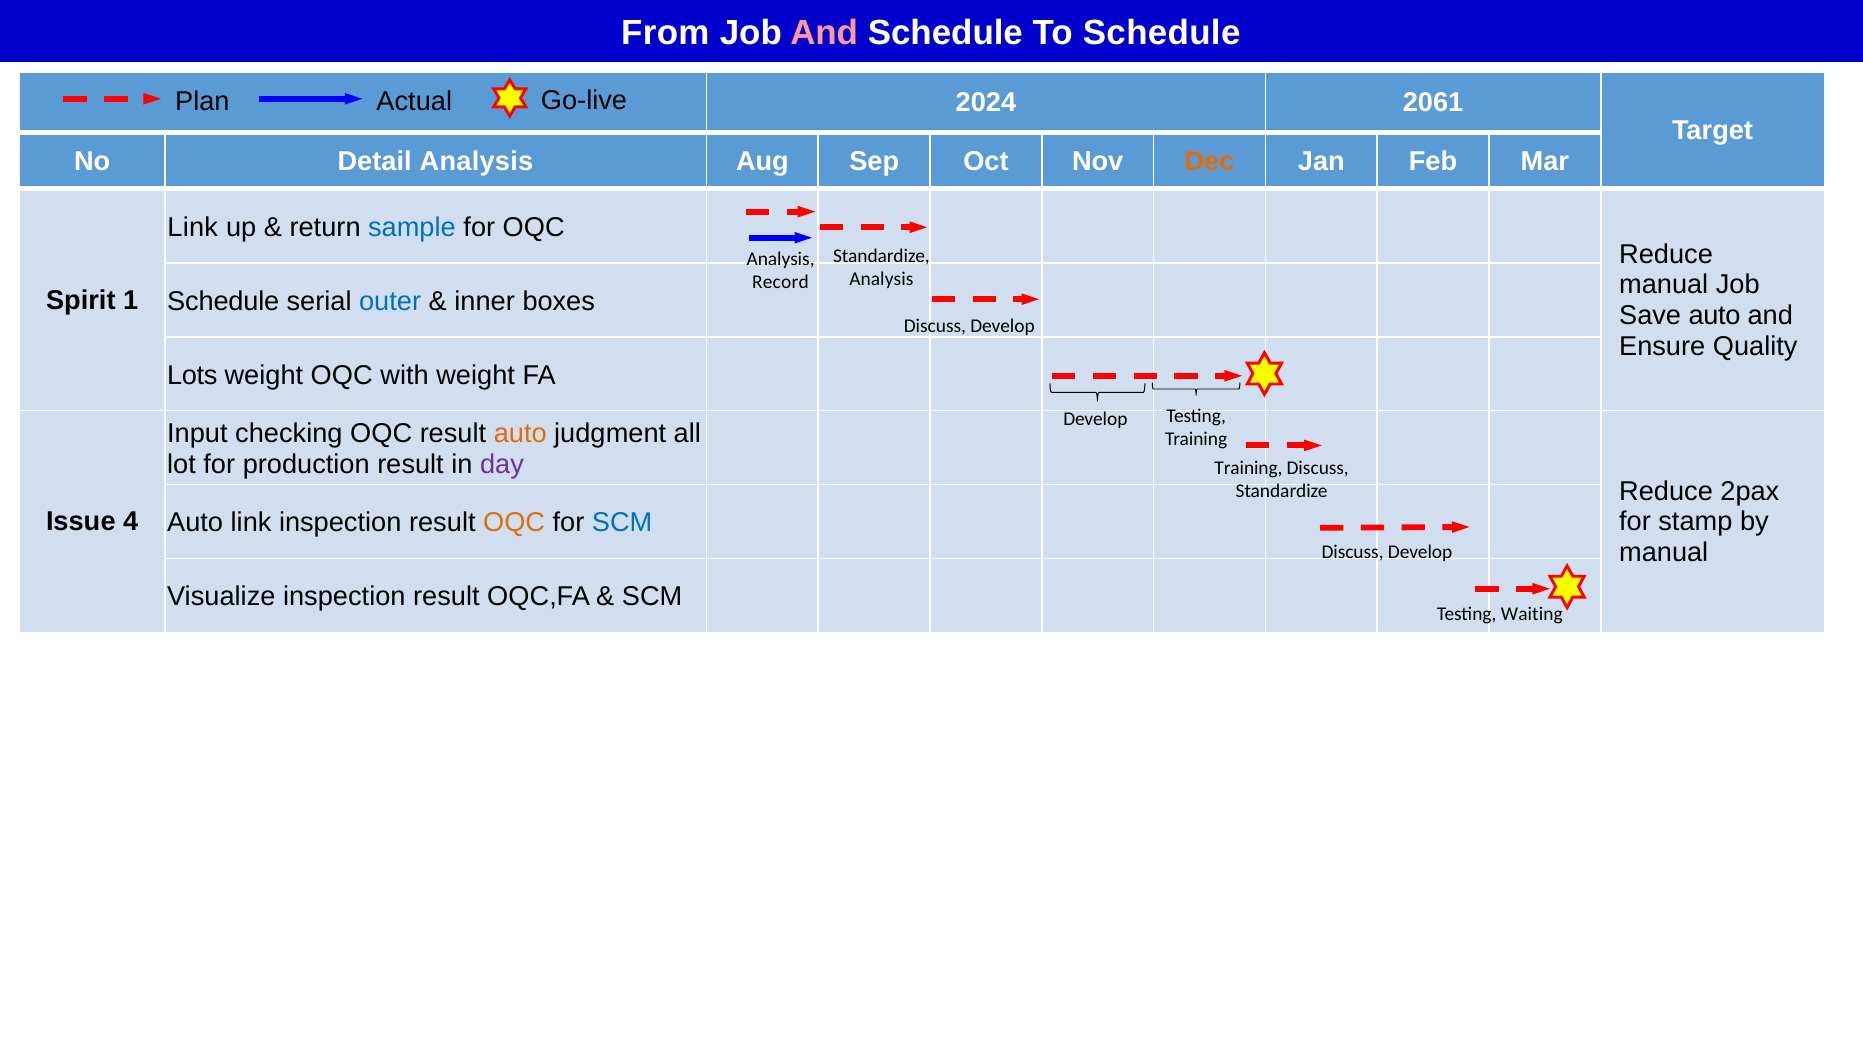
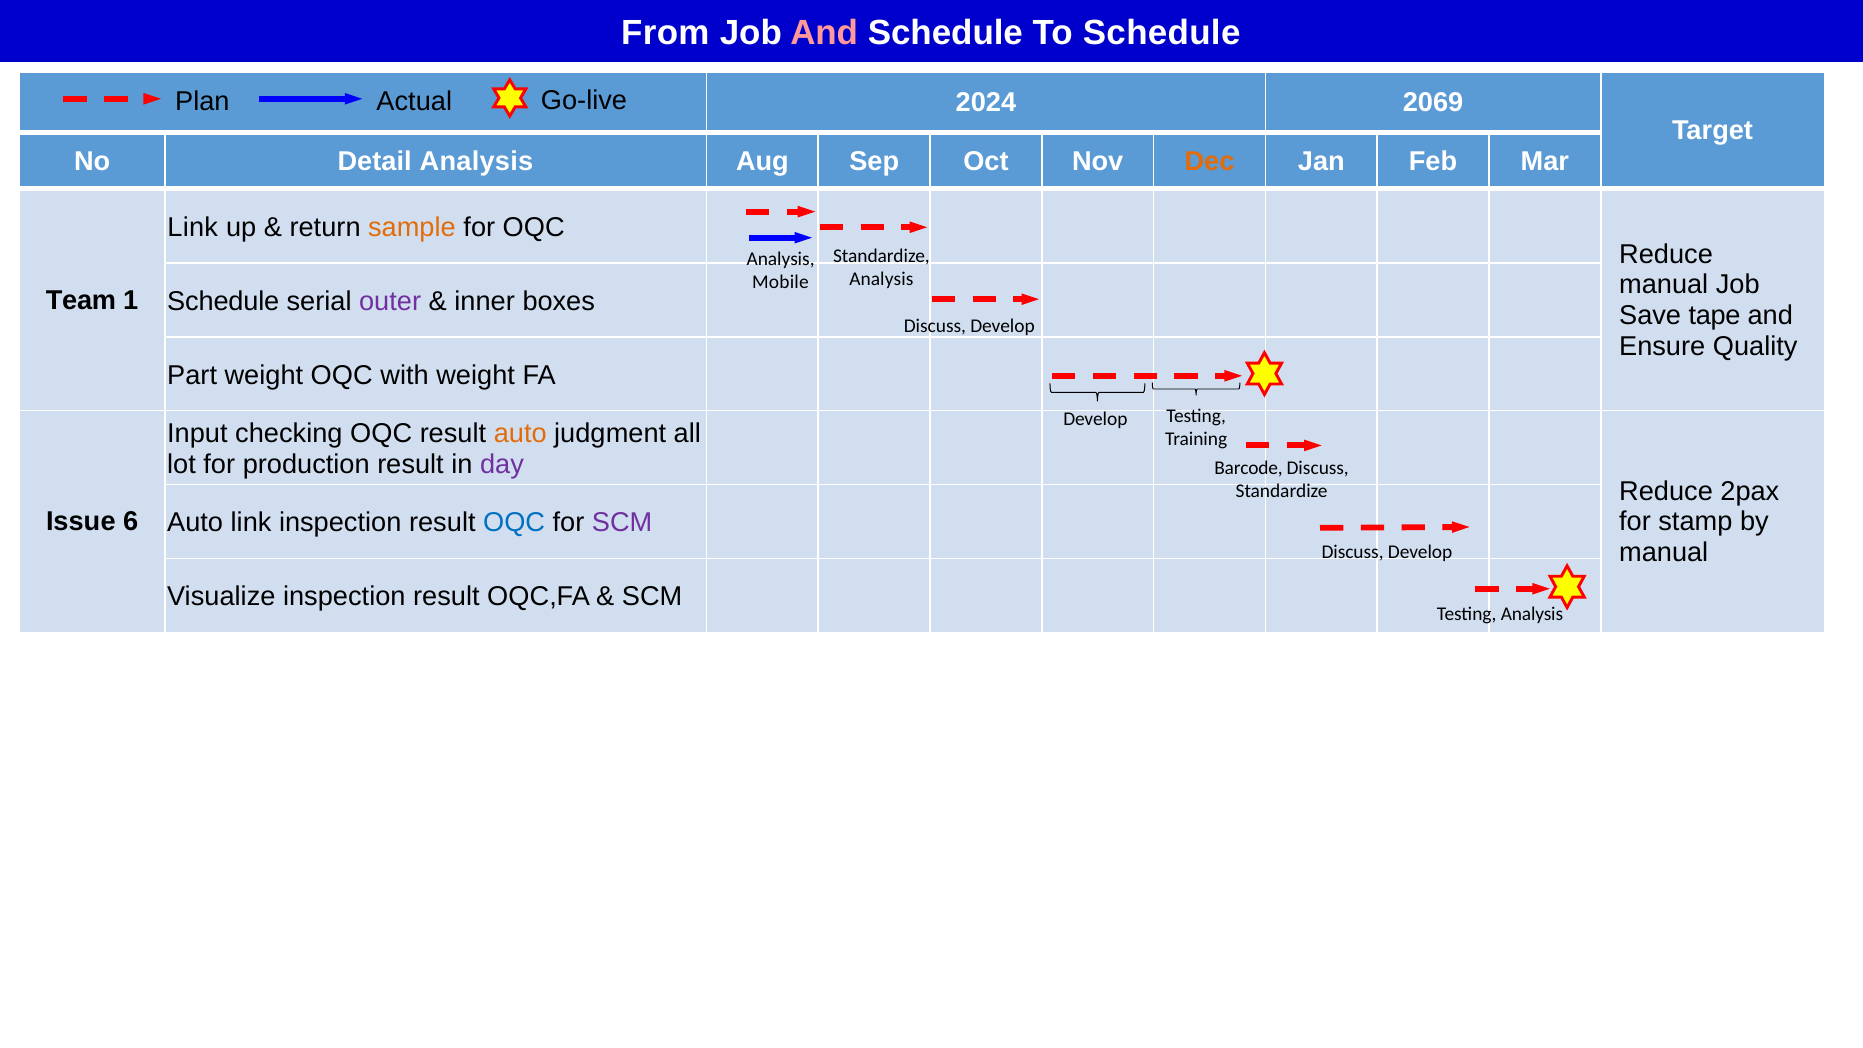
2061: 2061 -> 2069
sample colour: blue -> orange
Record: Record -> Mobile
Spirit: Spirit -> Team
outer colour: blue -> purple
Save auto: auto -> tape
Lots: Lots -> Part
Training at (1248, 468): Training -> Barcode
4: 4 -> 6
OQC at (514, 523) colour: orange -> blue
SCM at (622, 523) colour: blue -> purple
Testing Waiting: Waiting -> Analysis
